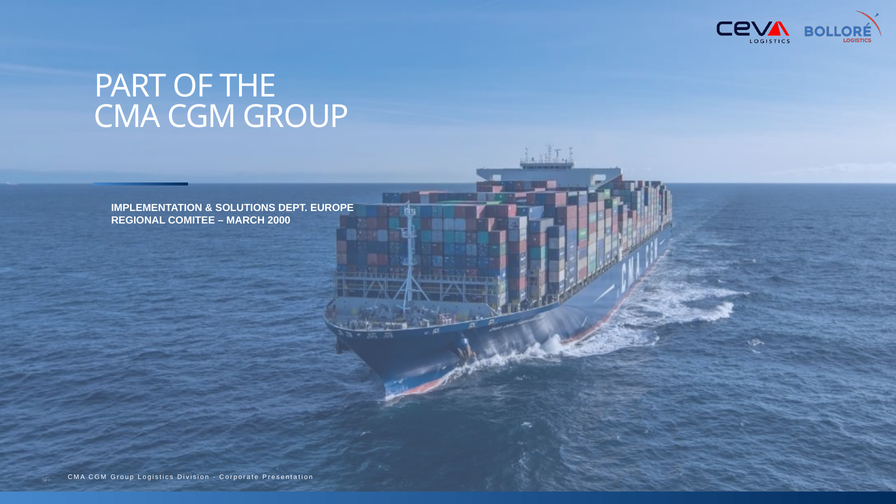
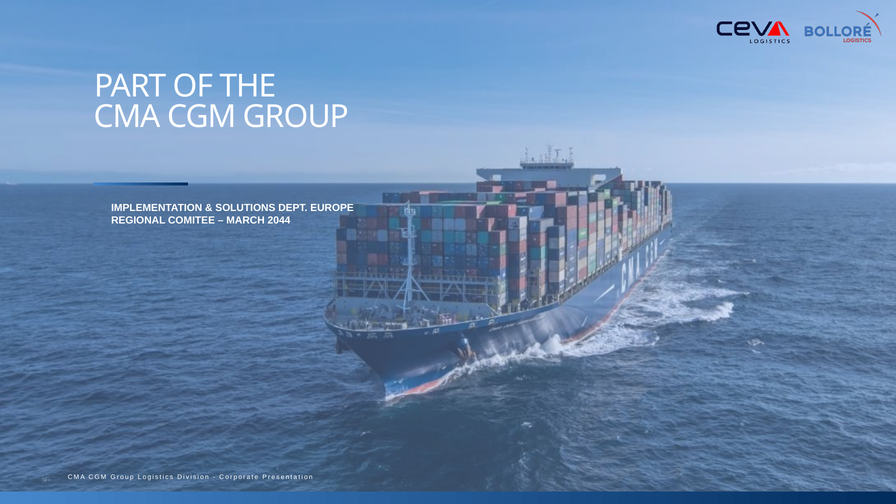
2000: 2000 -> 2044
